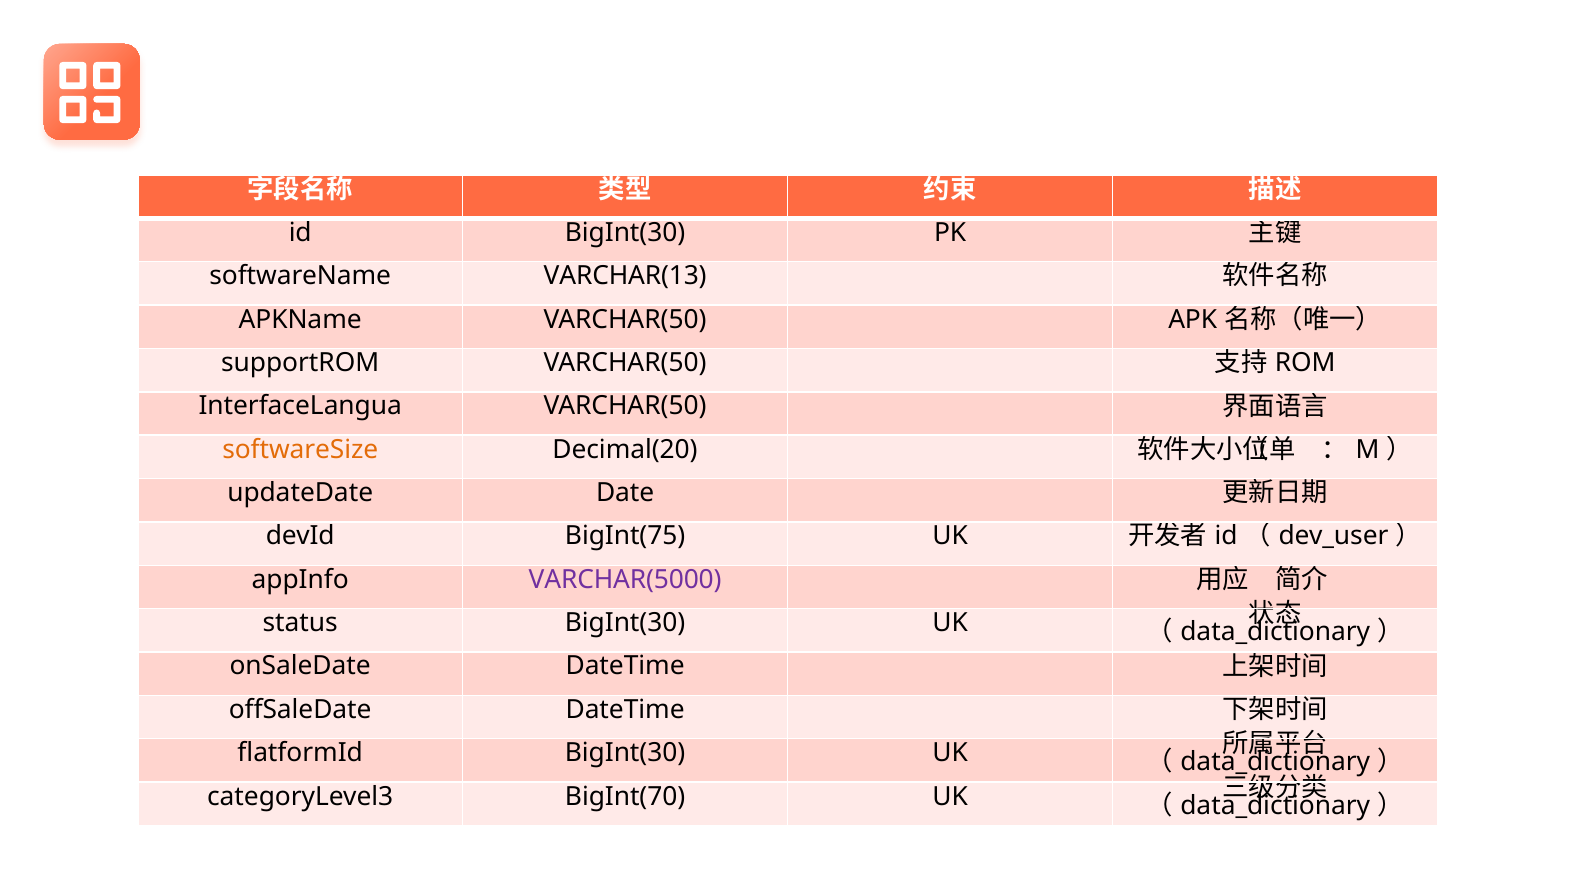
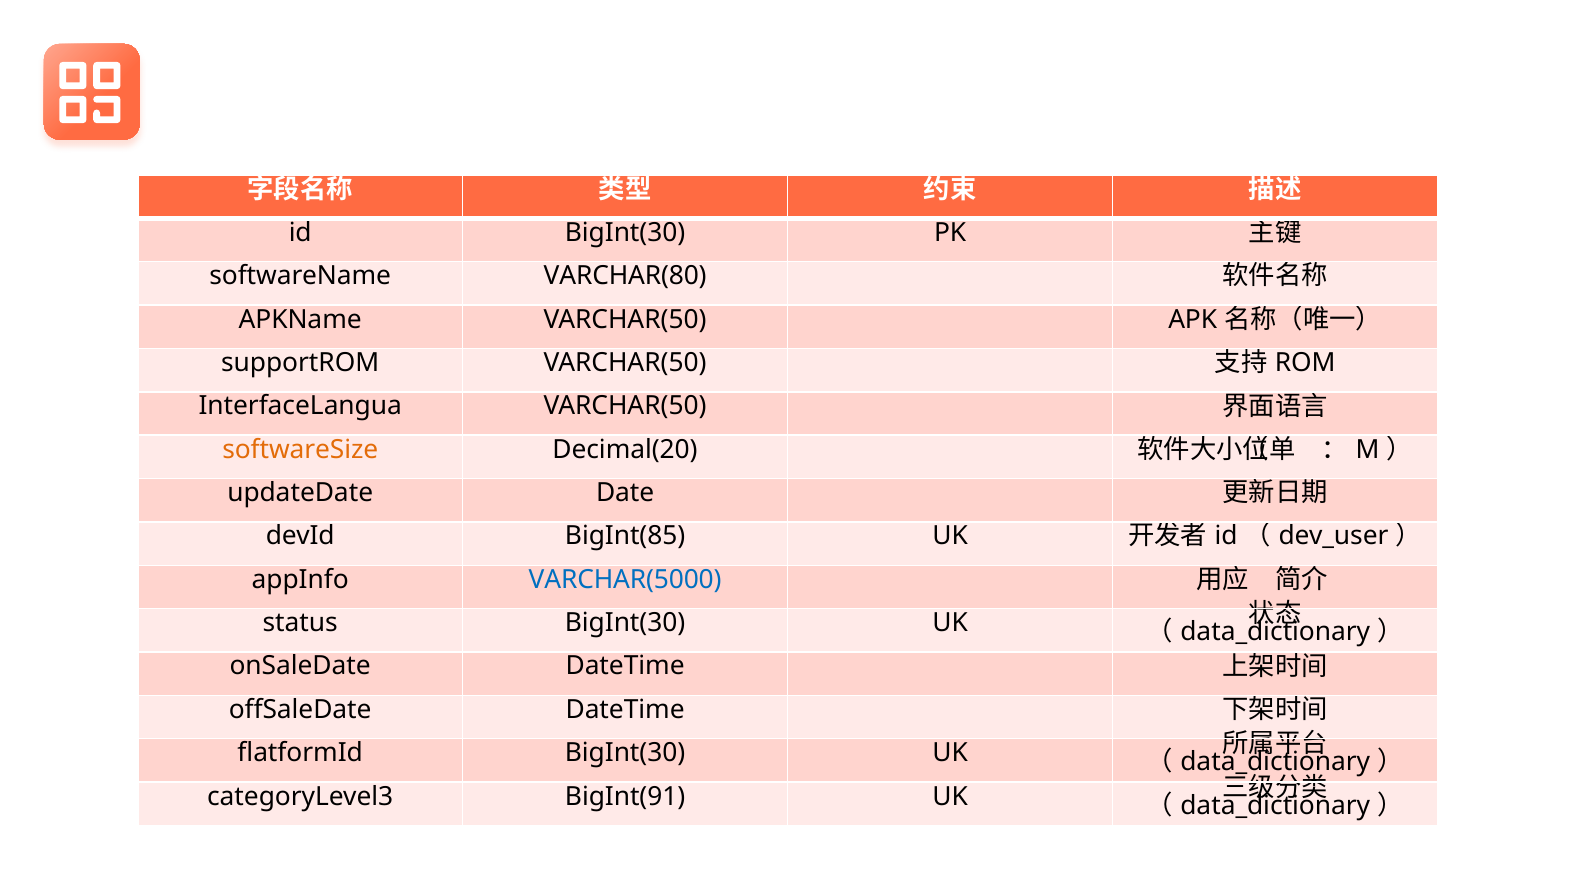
VARCHAR(13: VARCHAR(13 -> VARCHAR(80
BigInt(75: BigInt(75 -> BigInt(85
VARCHAR(5000 colour: purple -> blue
BigInt(70: BigInt(70 -> BigInt(91
